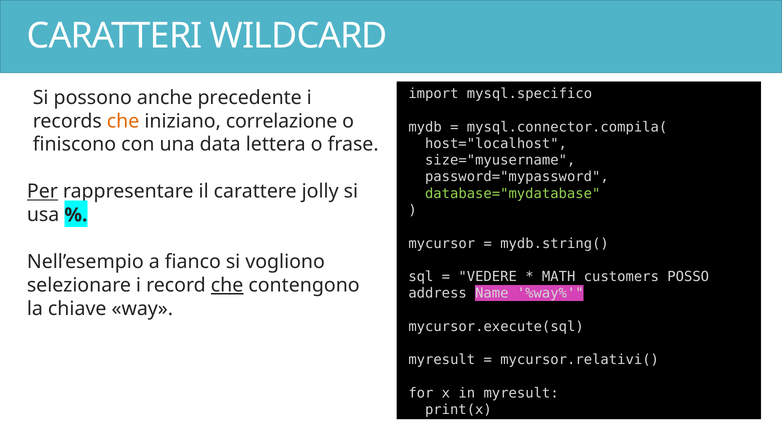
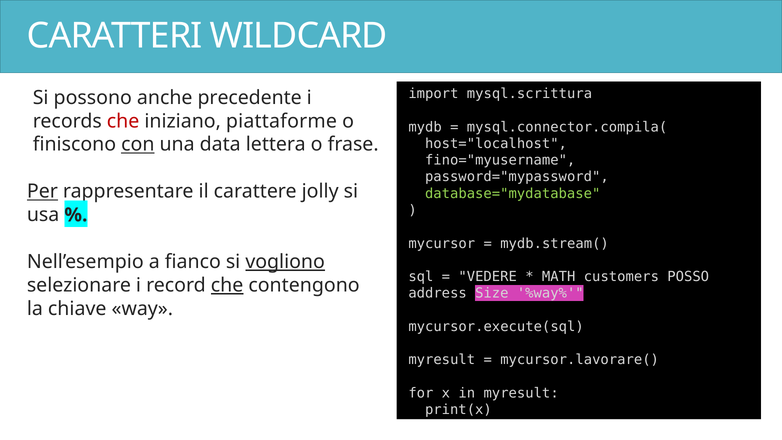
mysql.specifico: mysql.specifico -> mysql.scrittura
che at (123, 121) colour: orange -> red
correlazione: correlazione -> piattaforme
con underline: none -> present
size="myusername: size="myusername -> fino="myusername
mydb.string(: mydb.string( -> mydb.stream(
vogliono underline: none -> present
Name: Name -> Size
mycursor.relativi(: mycursor.relativi( -> mycursor.lavorare(
